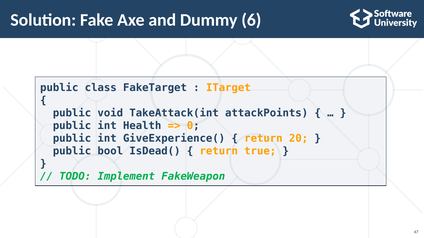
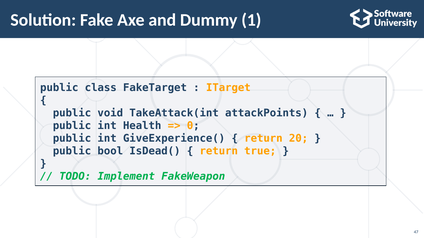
6: 6 -> 1
